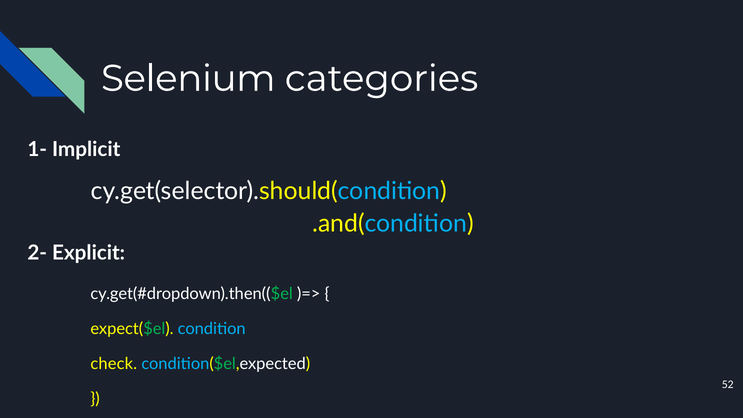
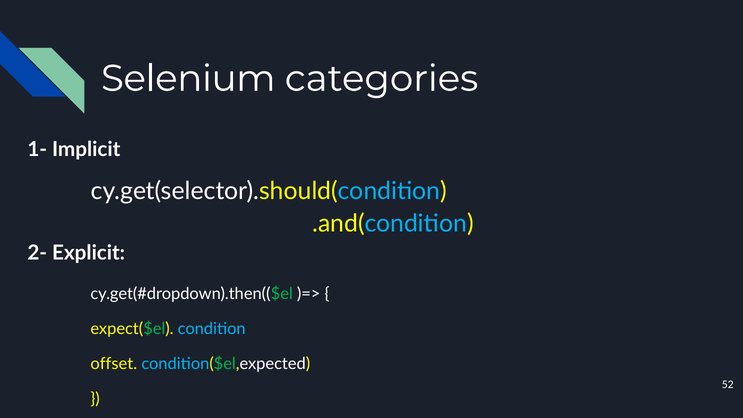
check: check -> offset
